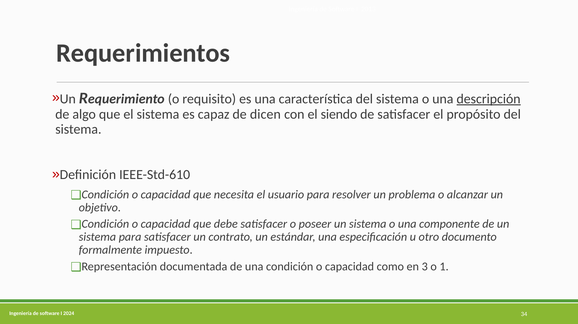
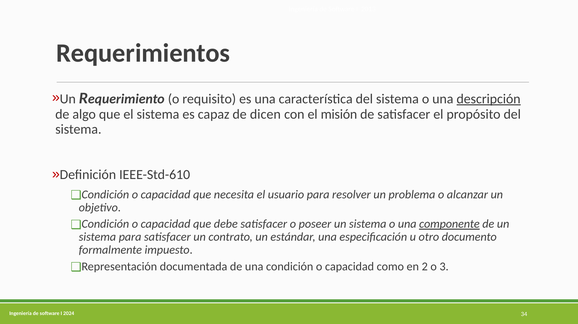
siendo: siendo -> misión
componente underline: none -> present
3: 3 -> 2
1: 1 -> 3
